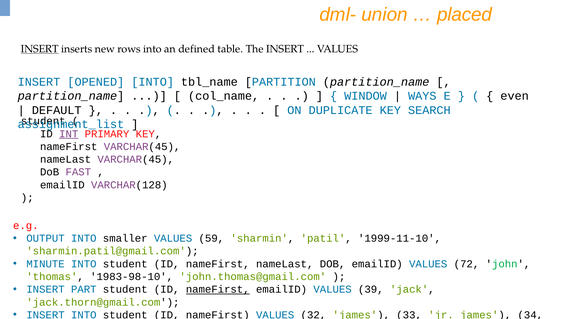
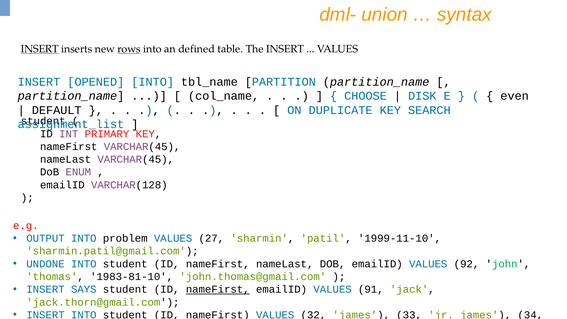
placed: placed -> syntax
rows underline: none -> present
WINDOW: WINDOW -> CHOOSE
WAYS: WAYS -> DISK
INT underline: present -> none
FAST: FAST -> ENUM
smaller: smaller -> problem
59: 59 -> 27
MINUTE: MINUTE -> UNDONE
72: 72 -> 92
1983-98-10: 1983-98-10 -> 1983-81-10
PART: PART -> SAYS
39: 39 -> 91
